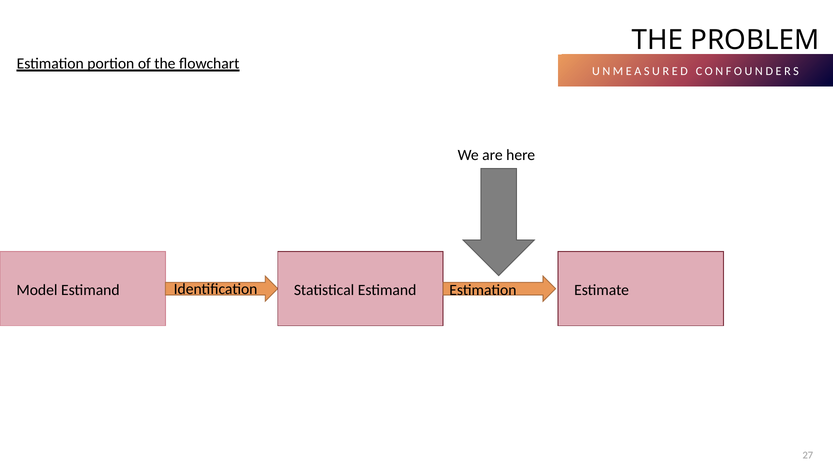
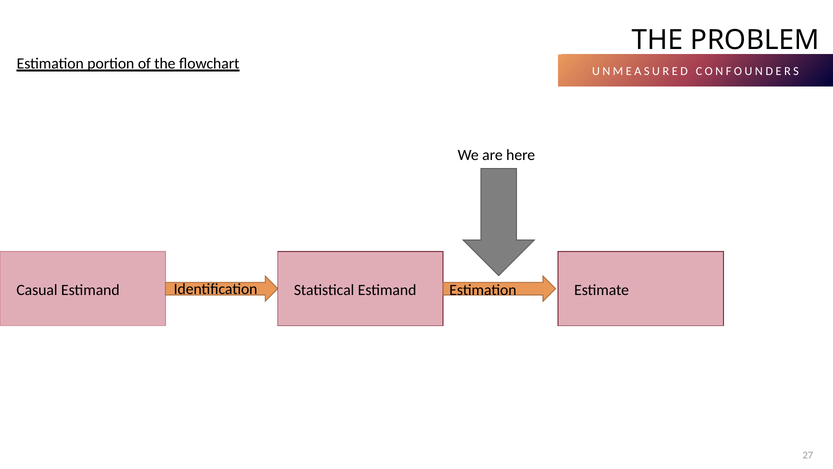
Model: Model -> Casual
